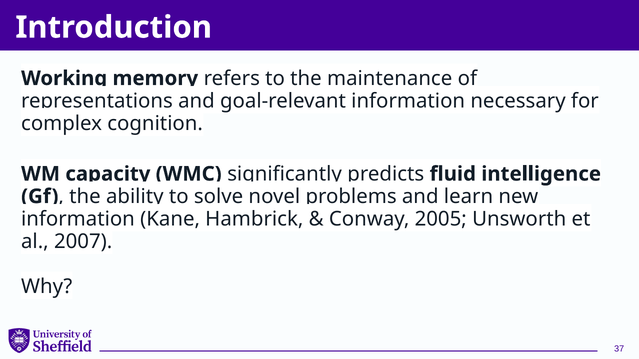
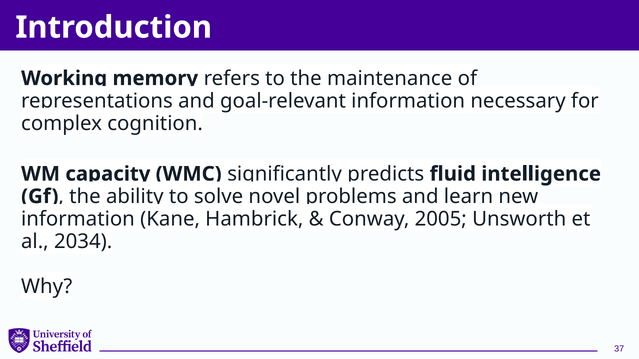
2007: 2007 -> 2034
